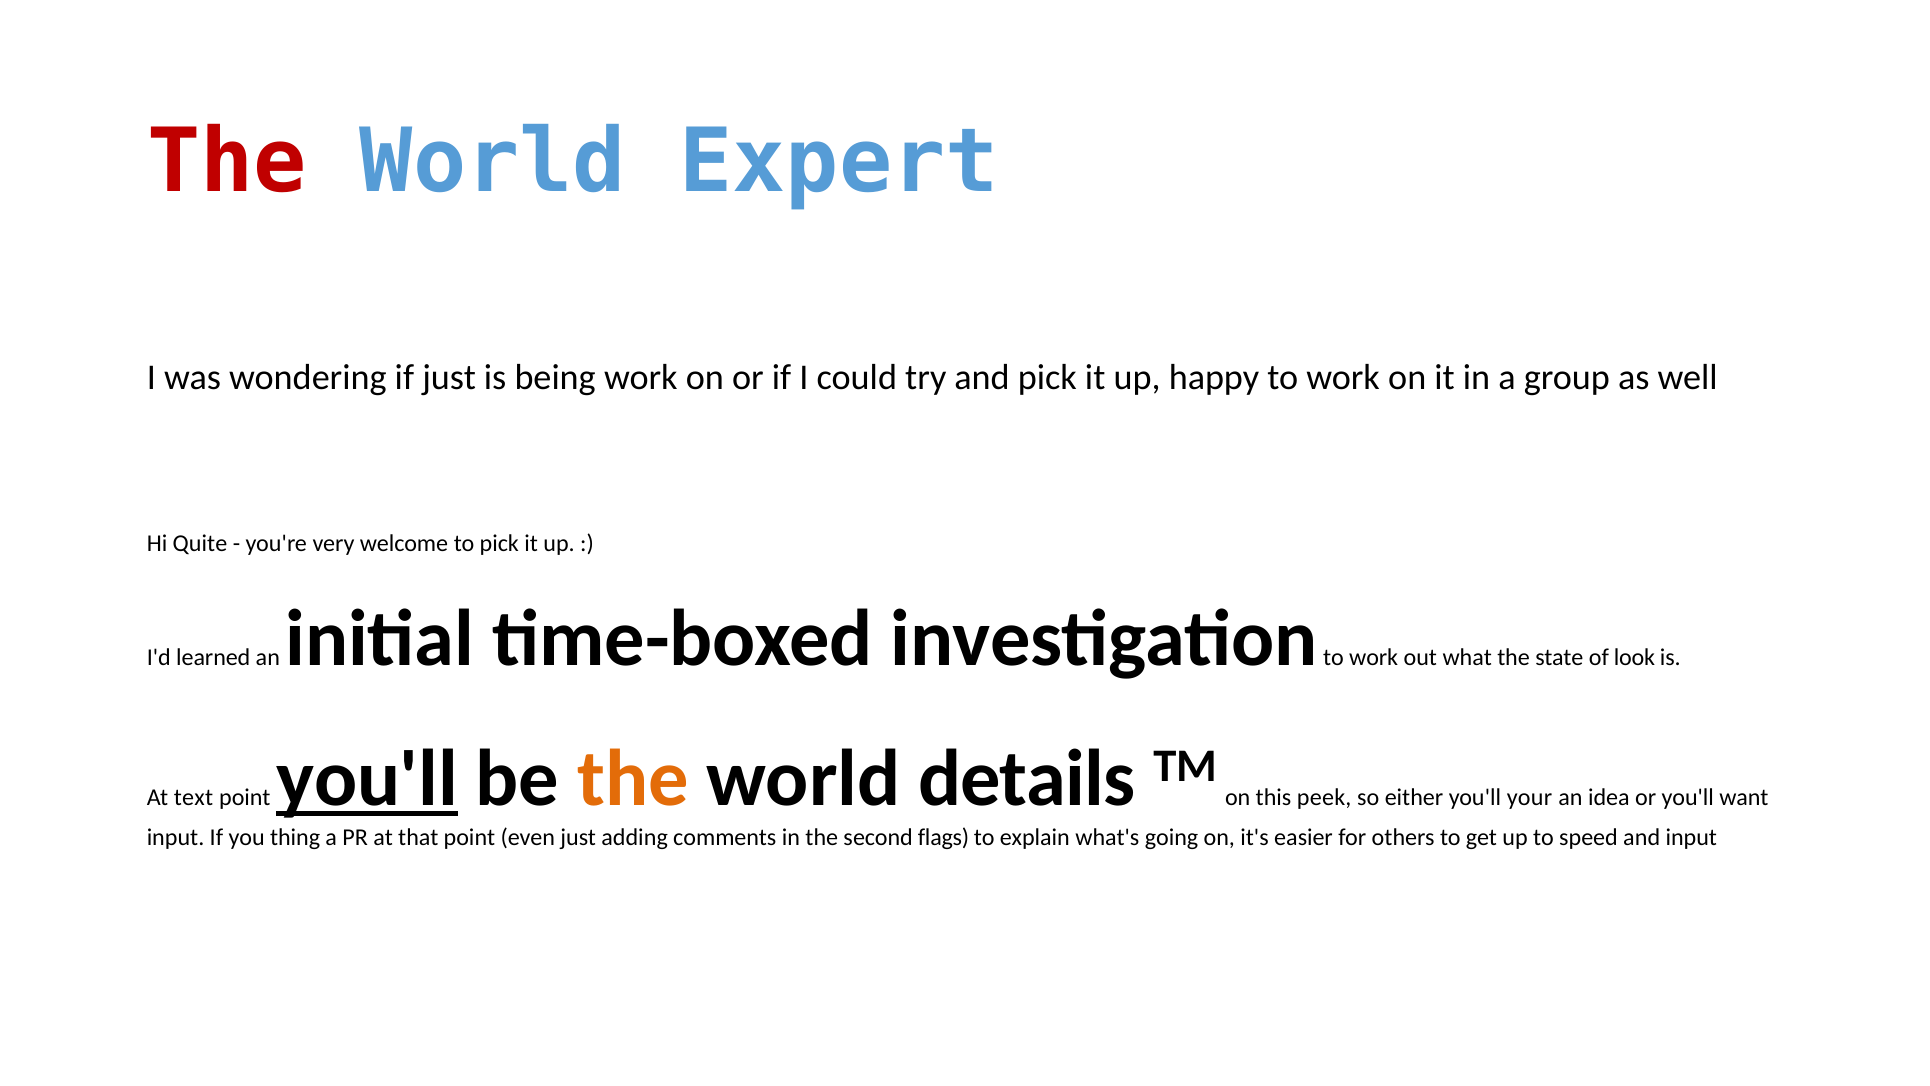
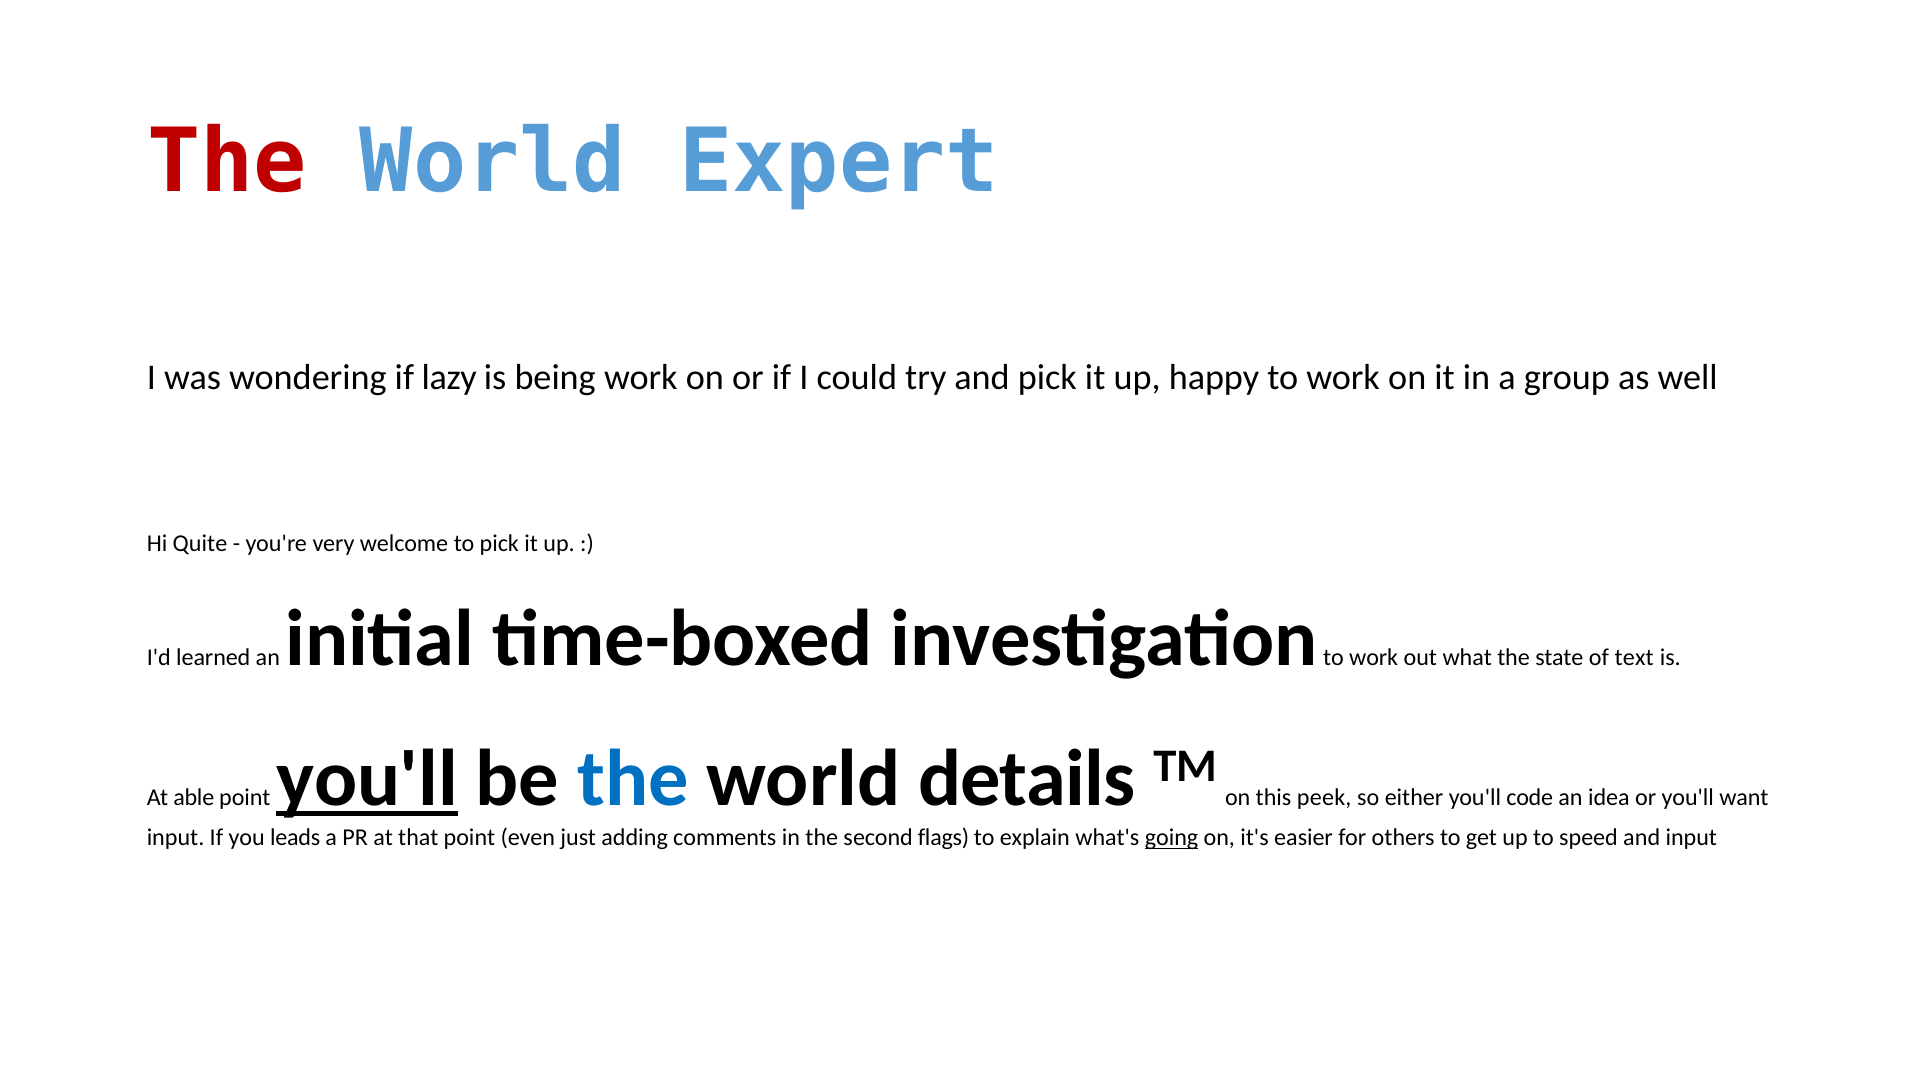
if just: just -> lazy
look: look -> text
text: text -> able
the at (633, 779) colour: orange -> blue
your: your -> code
thing: thing -> leads
going underline: none -> present
